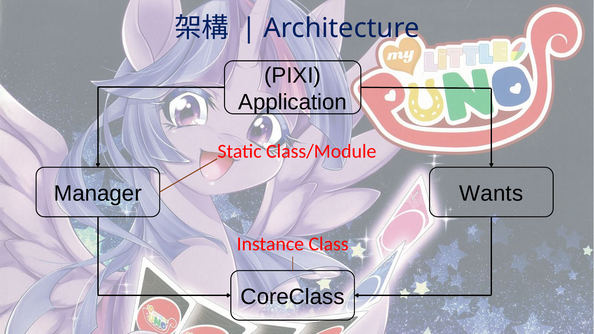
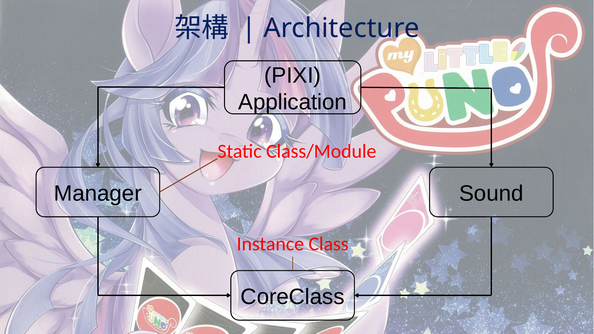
Wants: Wants -> Sound
